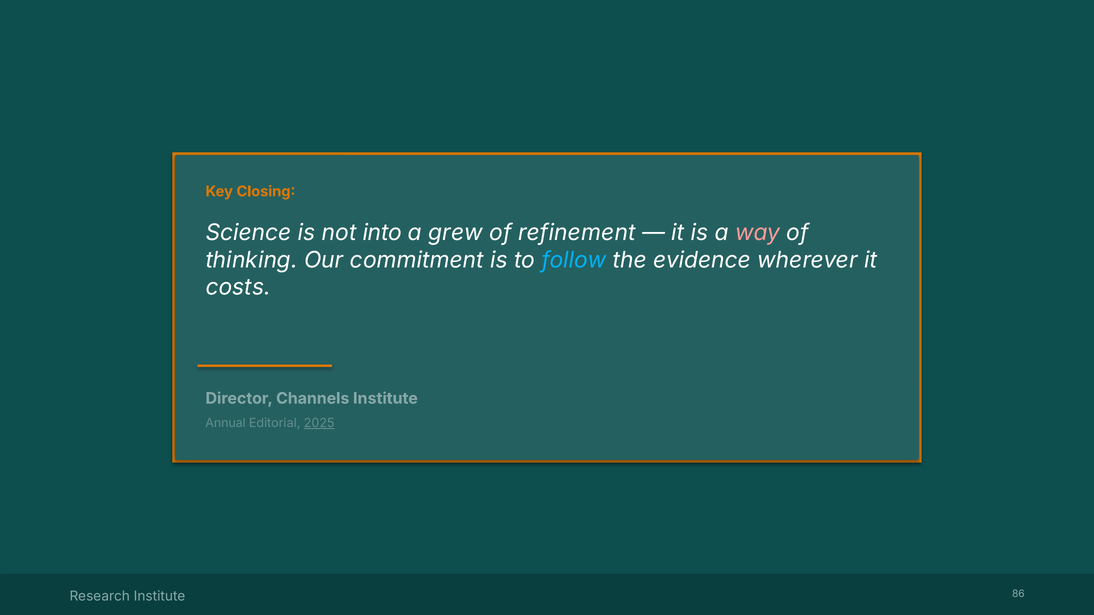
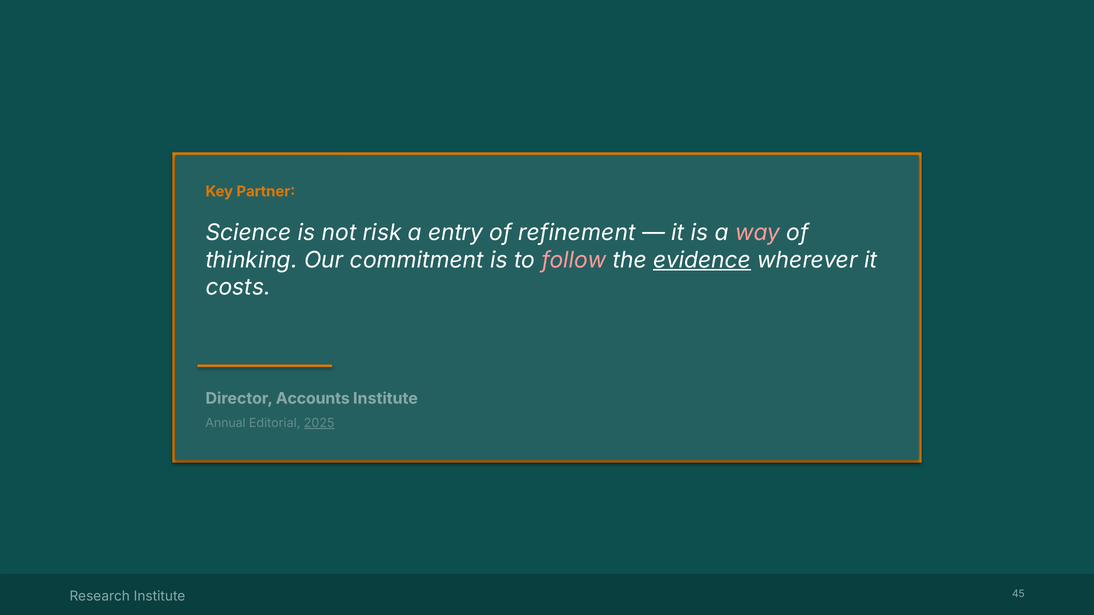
Closing: Closing -> Partner
into: into -> risk
grew: grew -> entry
follow colour: light blue -> pink
evidence underline: none -> present
Channels: Channels -> Accounts
86: 86 -> 45
